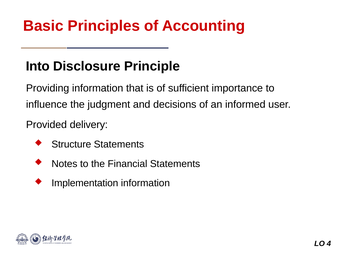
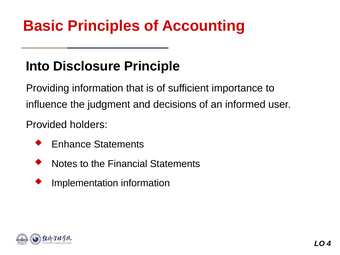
delivery: delivery -> holders
Structure: Structure -> Enhance
